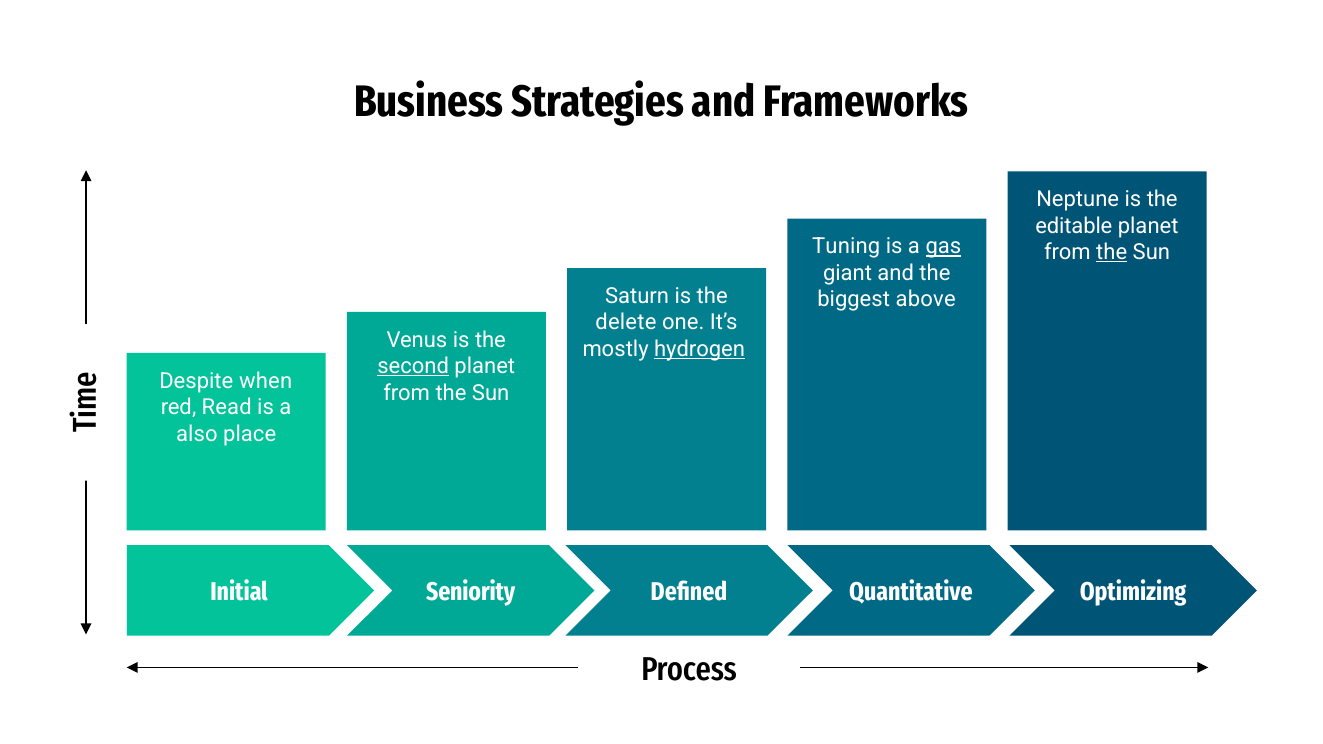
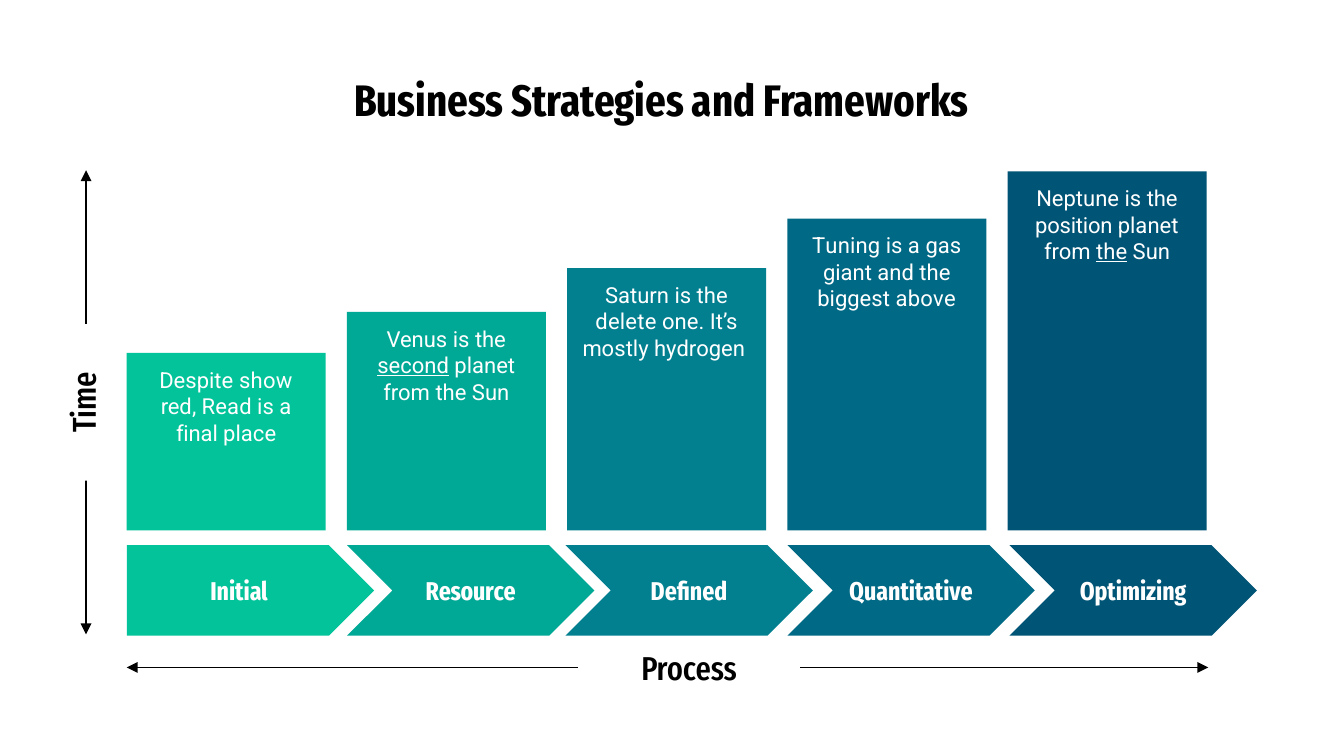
editable: editable -> position
gas underline: present -> none
hydrogen underline: present -> none
when: when -> show
also: also -> final
Seniority: Seniority -> Resource
